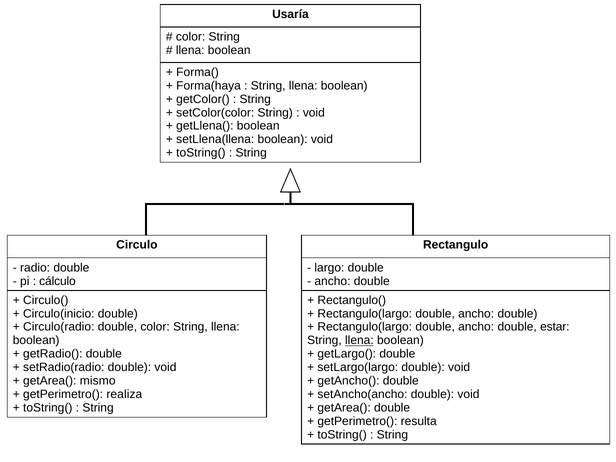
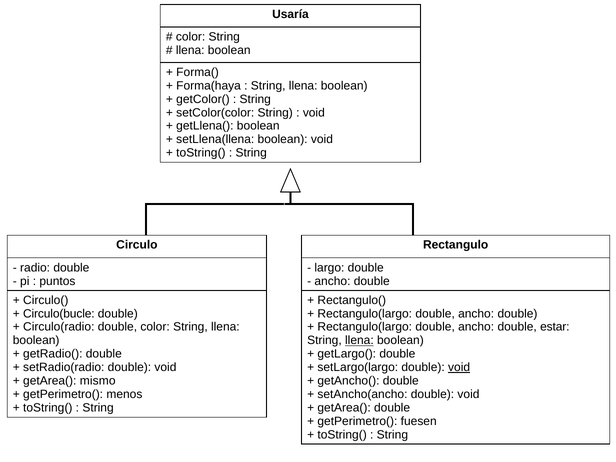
cálculo: cálculo -> puntos
Circulo(inicio: Circulo(inicio -> Circulo(bucle
void at (459, 367) underline: none -> present
realiza: realiza -> menos
resulta: resulta -> fuesen
